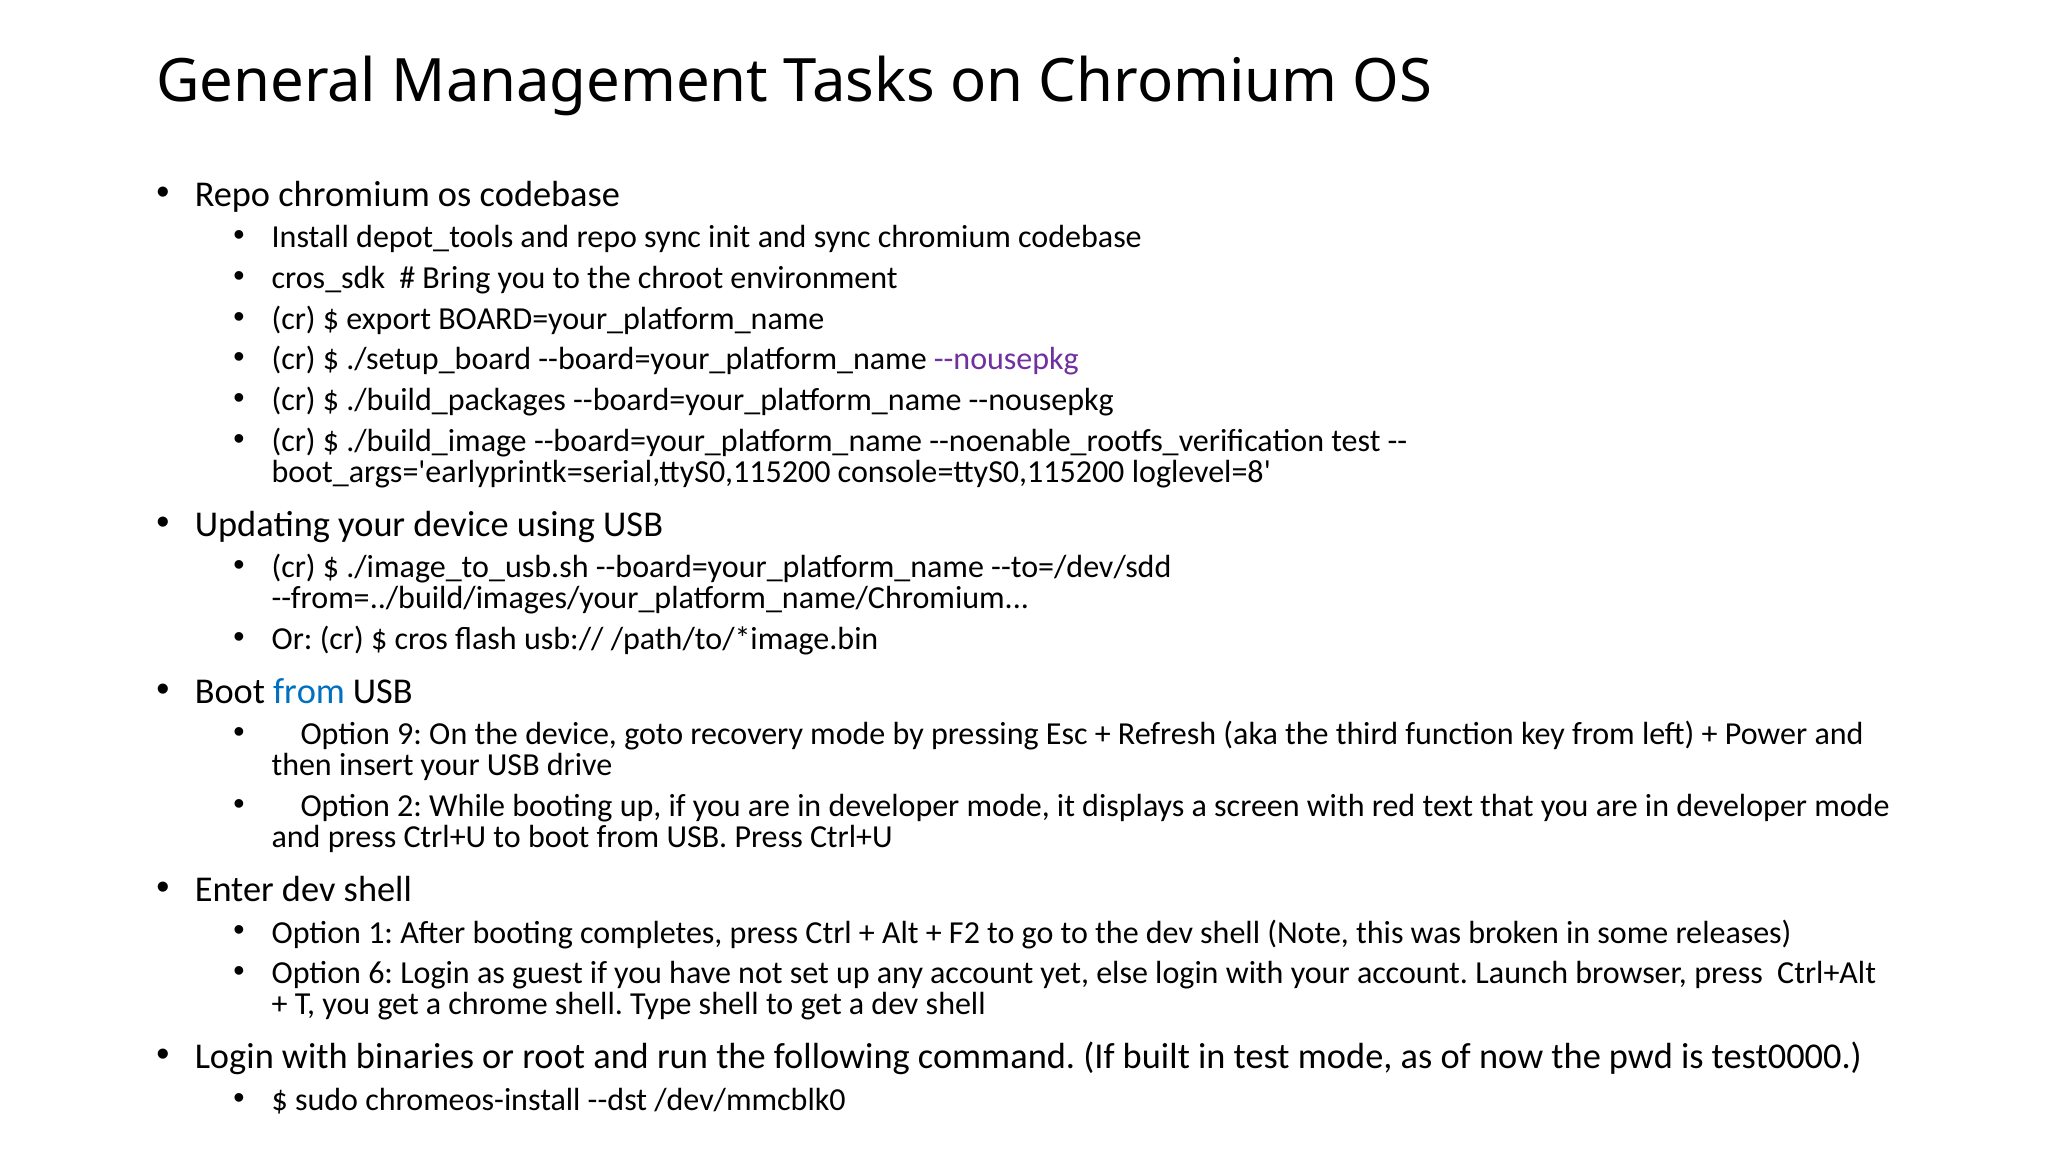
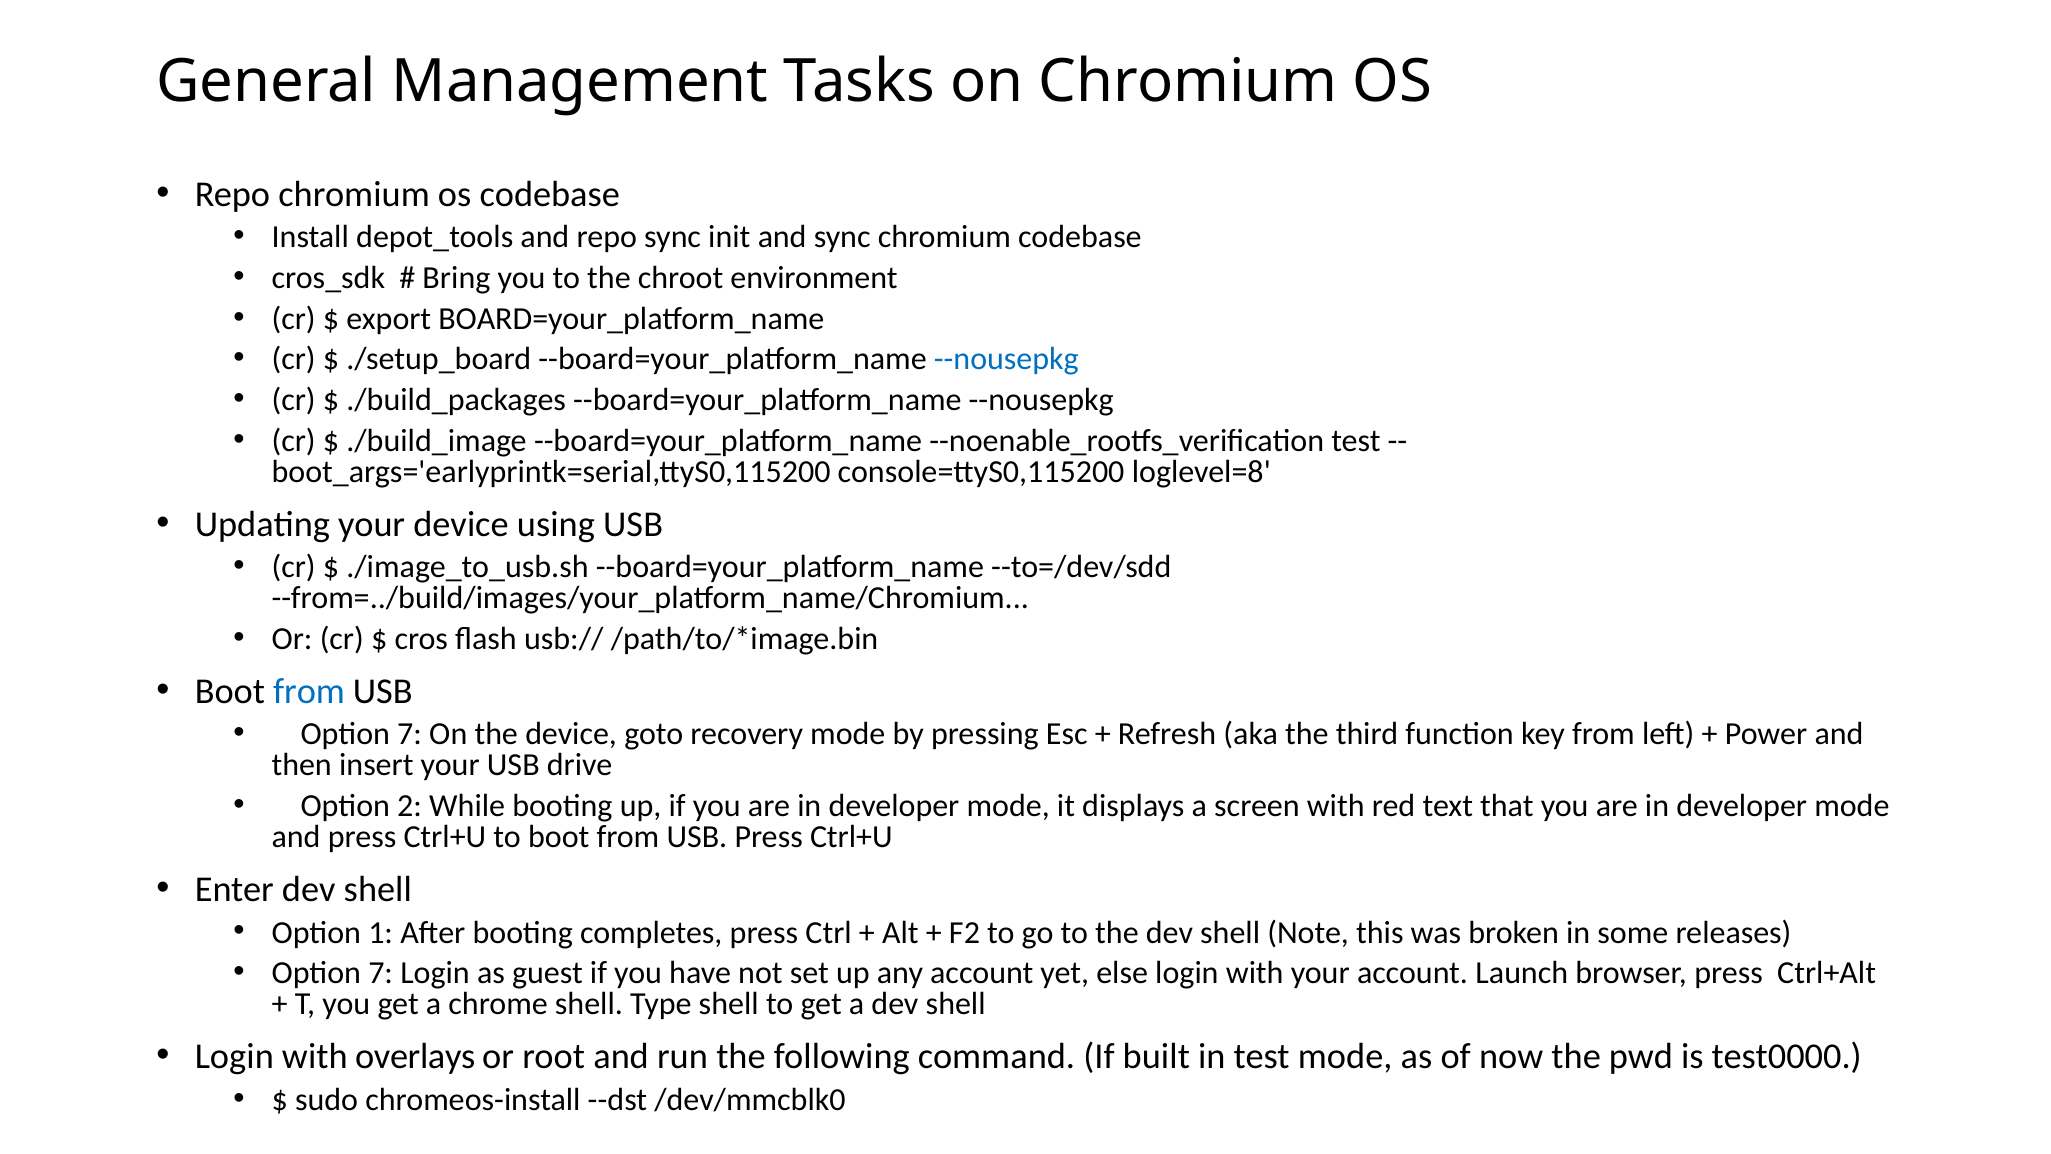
--nousepkg at (1006, 359) colour: purple -> blue
9 at (410, 734): 9 -> 7
6 at (381, 973): 6 -> 7
binaries: binaries -> overlays
